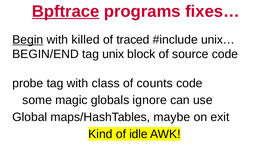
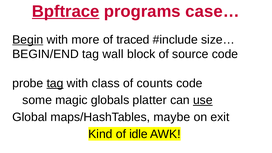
fixes…: fixes… -> case…
killed: killed -> more
unix…: unix… -> size…
unix: unix -> wall
tag at (55, 83) underline: none -> present
ignore: ignore -> platter
use underline: none -> present
